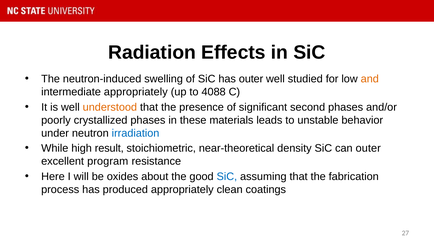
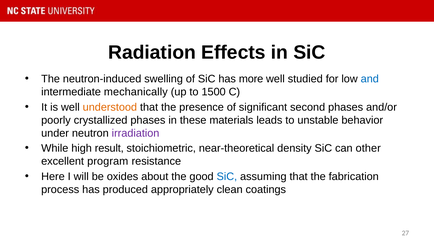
has outer: outer -> more
and colour: orange -> blue
intermediate appropriately: appropriately -> mechanically
4088: 4088 -> 1500
irradiation colour: blue -> purple
can outer: outer -> other
